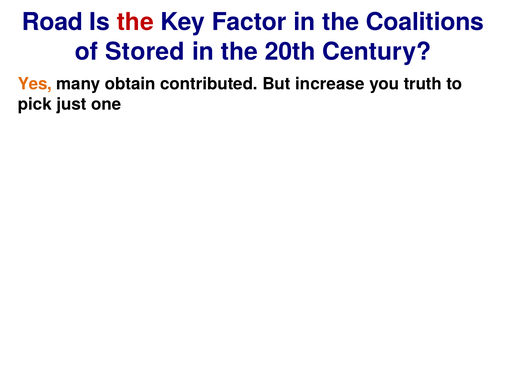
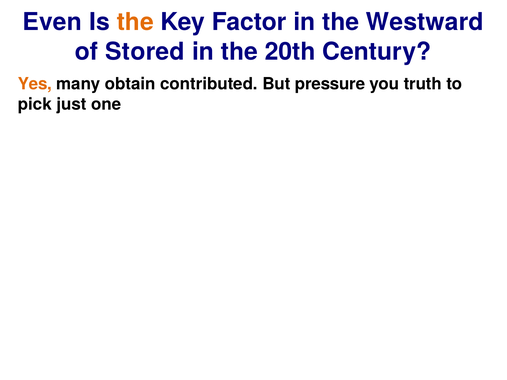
Road: Road -> Even
the at (135, 22) colour: red -> orange
Coalitions: Coalitions -> Westward
increase: increase -> pressure
